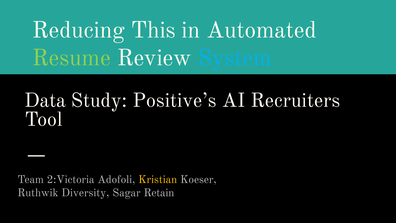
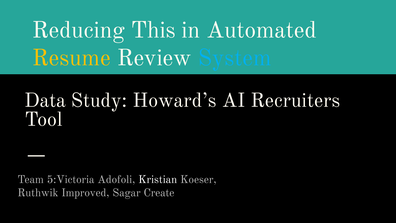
Resume colour: light green -> yellow
Positive’s: Positive’s -> Howard’s
2:Victoria: 2:Victoria -> 5:Victoria
Kristian colour: yellow -> white
Diversity: Diversity -> Improved
Retain: Retain -> Create
